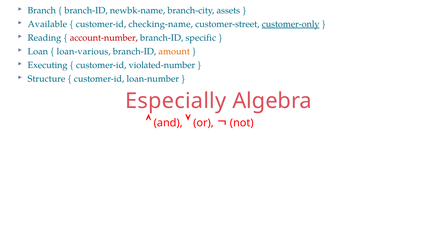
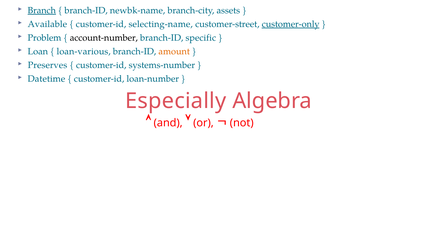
Branch underline: none -> present
checking-name: checking-name -> selecting-name
Reading: Reading -> Problem
account-number colour: red -> black
Executing: Executing -> Preserves
violated-number: violated-number -> systems-number
Structure: Structure -> Datetime
